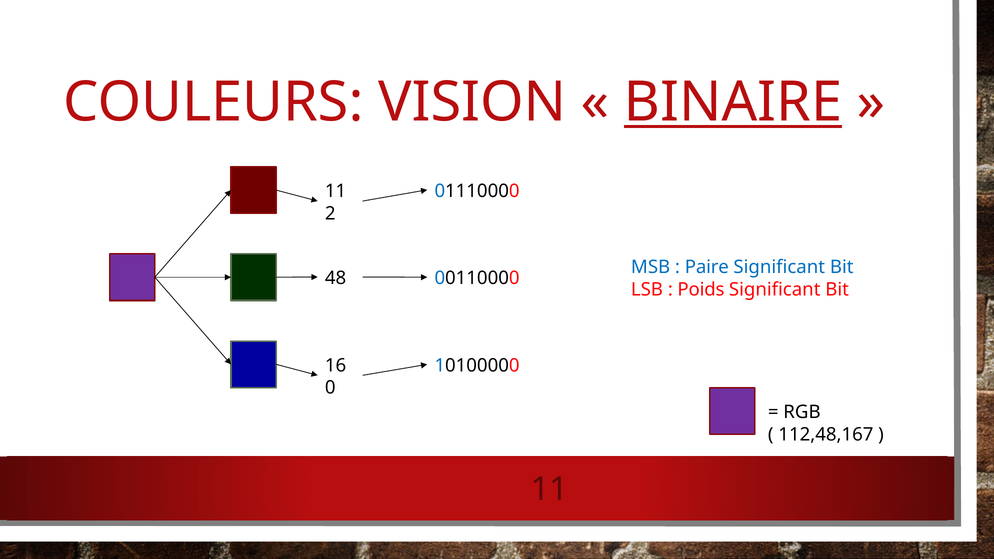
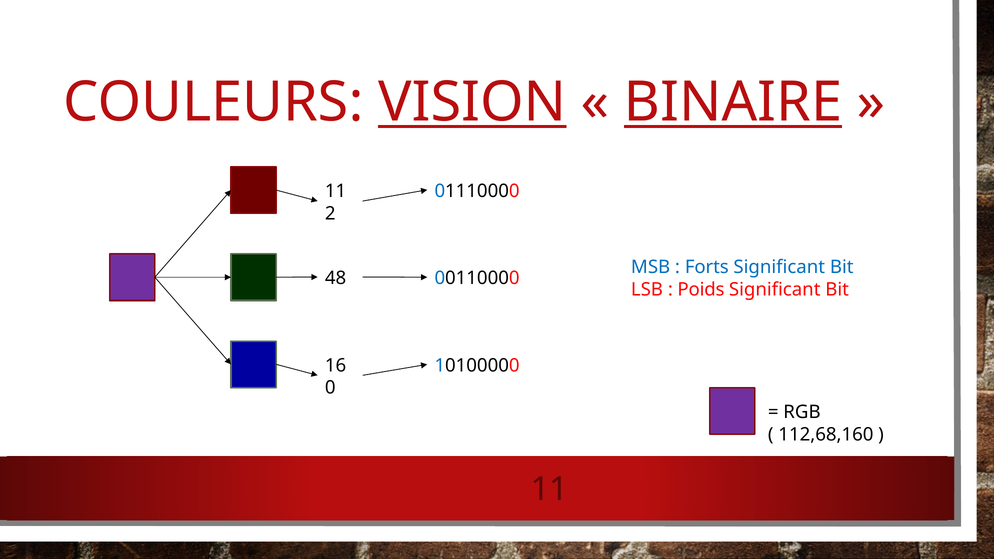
VISION underline: none -> present
Paire: Paire -> Forts
112,48,167: 112,48,167 -> 112,68,160
